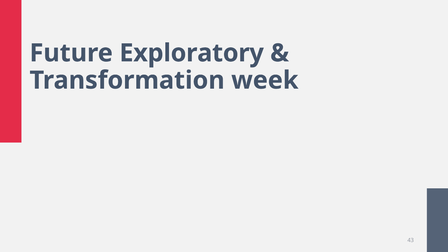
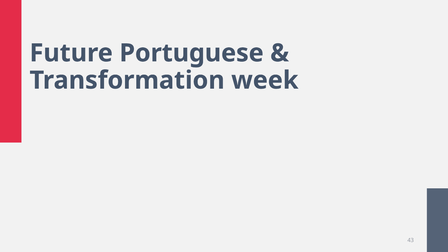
Exploratory: Exploratory -> Portuguese
